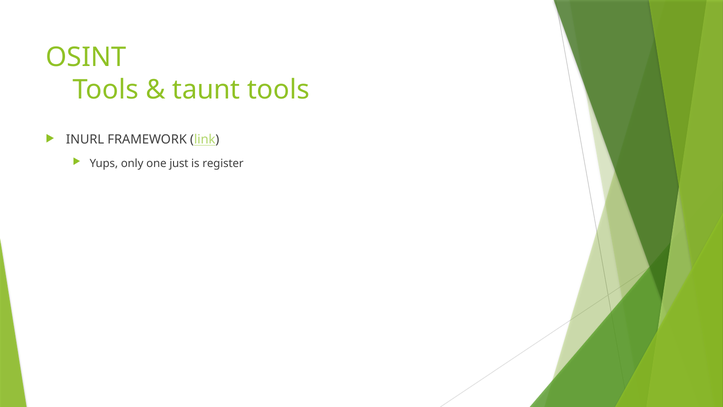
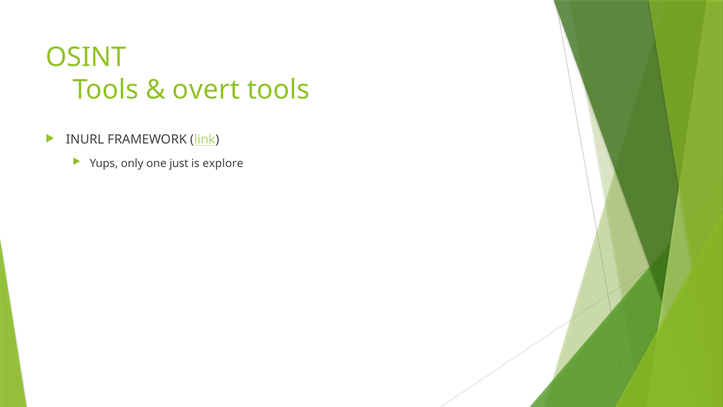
taunt: taunt -> overt
register: register -> explore
